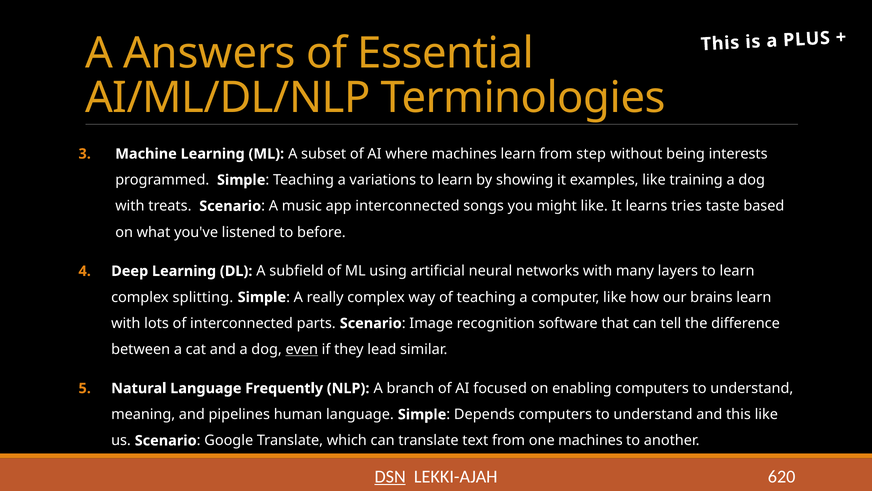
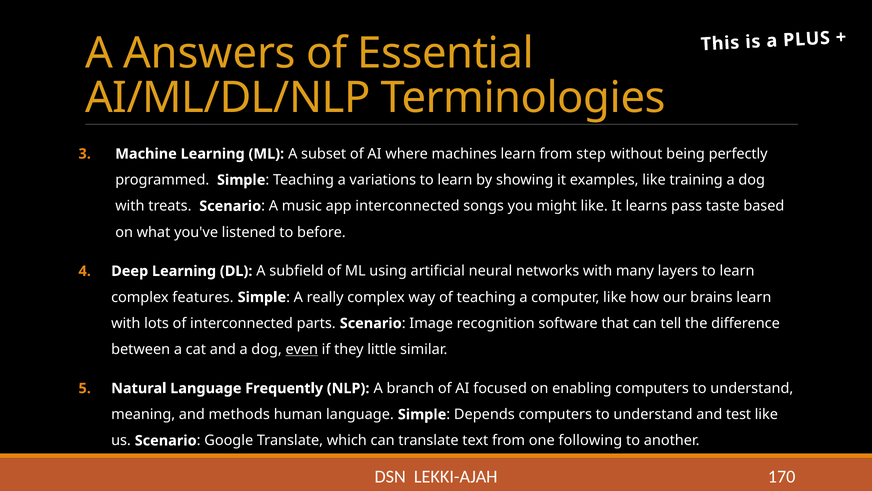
interests: interests -> perfectly
tries: tries -> pass
splitting: splitting -> features
lead: lead -> little
pipelines: pipelines -> methods
and this: this -> test
one machines: machines -> following
DSN underline: present -> none
620: 620 -> 170
